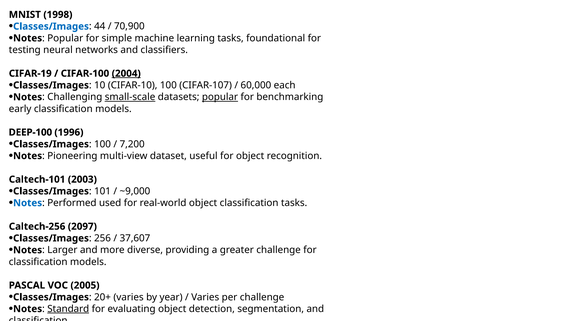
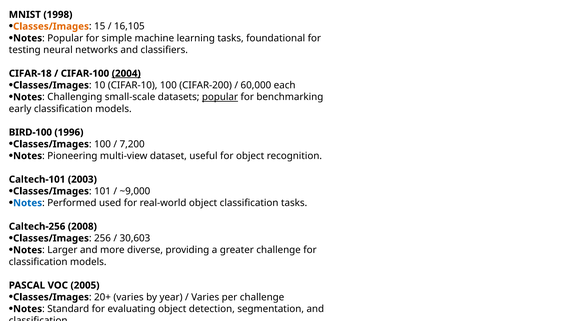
Classes/Images at (51, 26) colour: blue -> orange
44: 44 -> 15
70,900: 70,900 -> 16,105
CIFAR-19: CIFAR-19 -> CIFAR-18
CIFAR-107: CIFAR-107 -> CIFAR-200
small-scale underline: present -> none
DEEP-100: DEEP-100 -> BIRD-100
2097: 2097 -> 2008
37,607: 37,607 -> 30,603
Standard underline: present -> none
